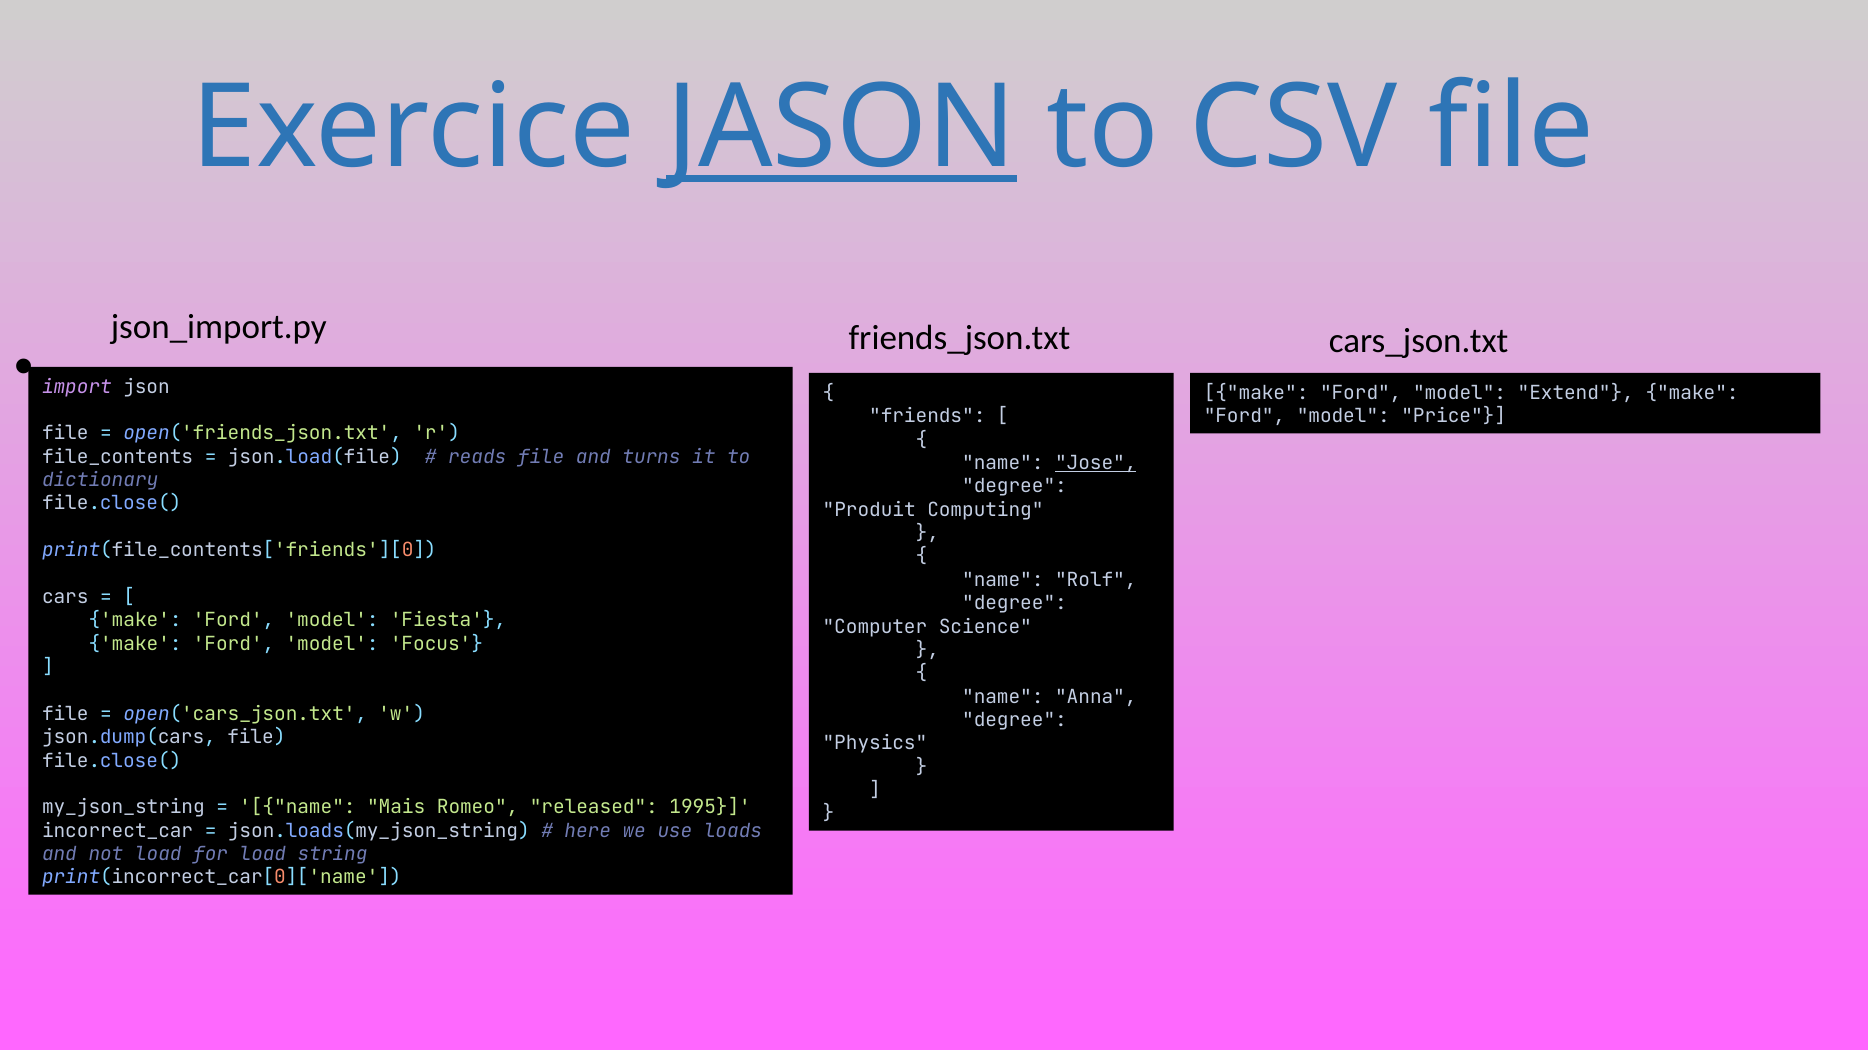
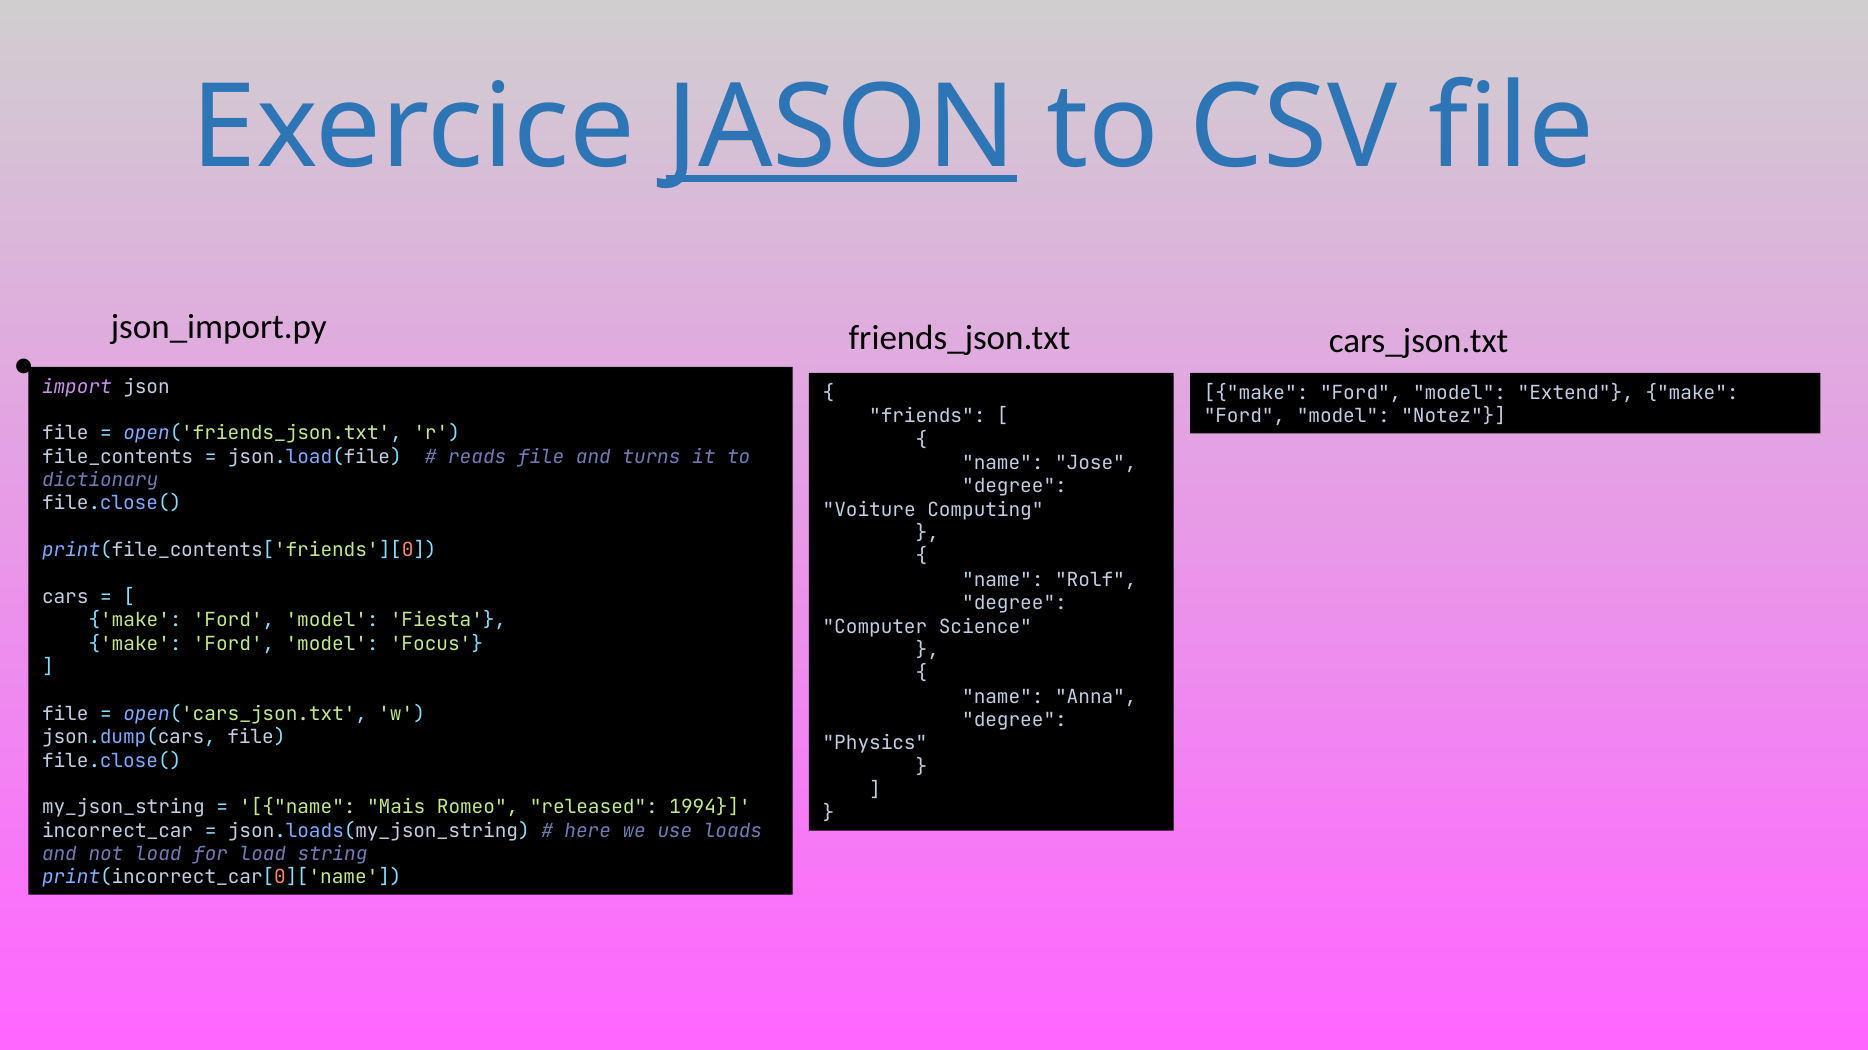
Price: Price -> Notez
Jose underline: present -> none
Produit: Produit -> Voiture
1995: 1995 -> 1994
